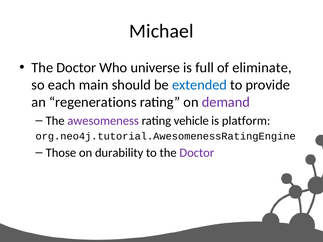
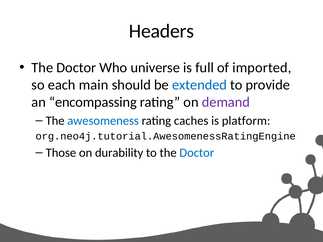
Michael: Michael -> Headers
eliminate: eliminate -> imported
regenerations: regenerations -> encompassing
awesomeness colour: purple -> blue
vehicle: vehicle -> caches
Doctor at (197, 153) colour: purple -> blue
